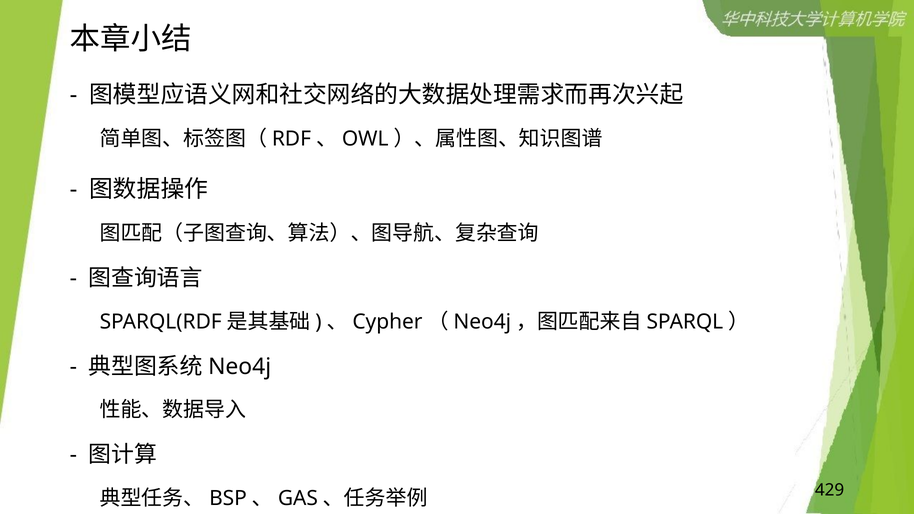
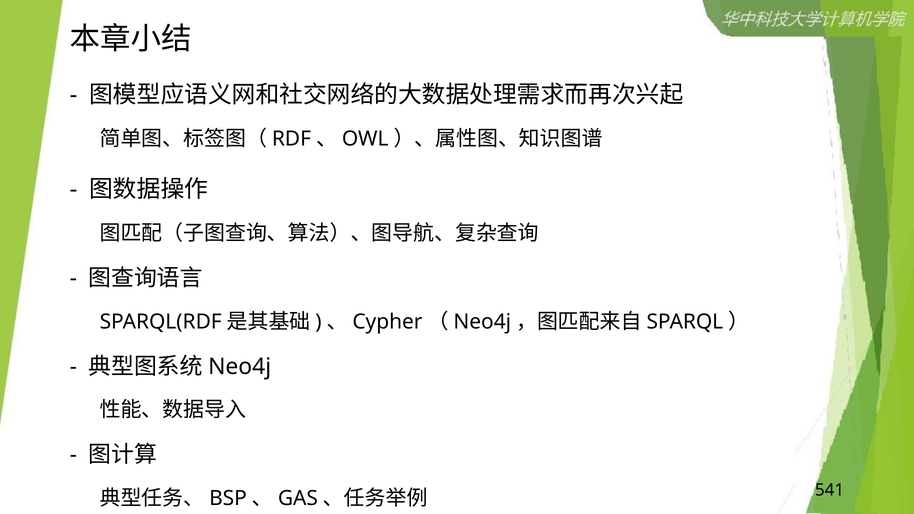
429: 429 -> 541
